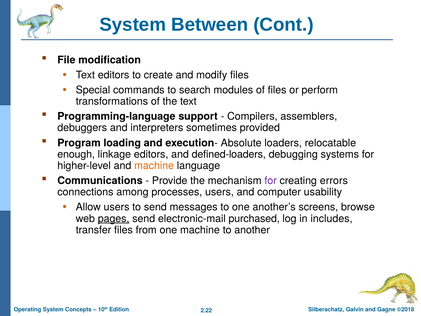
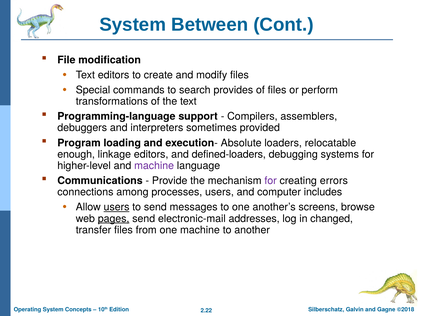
modules: modules -> provides
machine at (154, 166) colour: orange -> purple
usability: usability -> includes
users at (117, 207) underline: none -> present
purchased: purchased -> addresses
includes: includes -> changed
